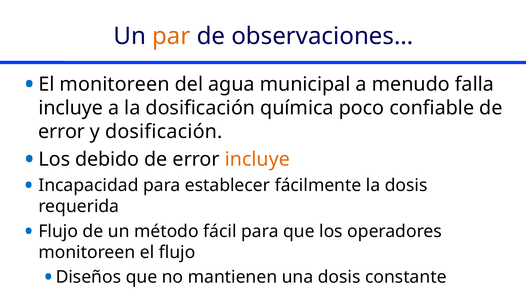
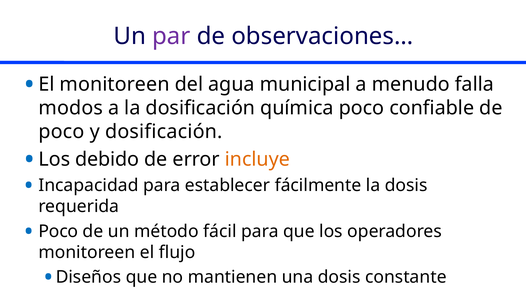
par colour: orange -> purple
incluye at (71, 108): incluye -> modos
error at (62, 132): error -> poco
Flujo at (58, 231): Flujo -> Poco
